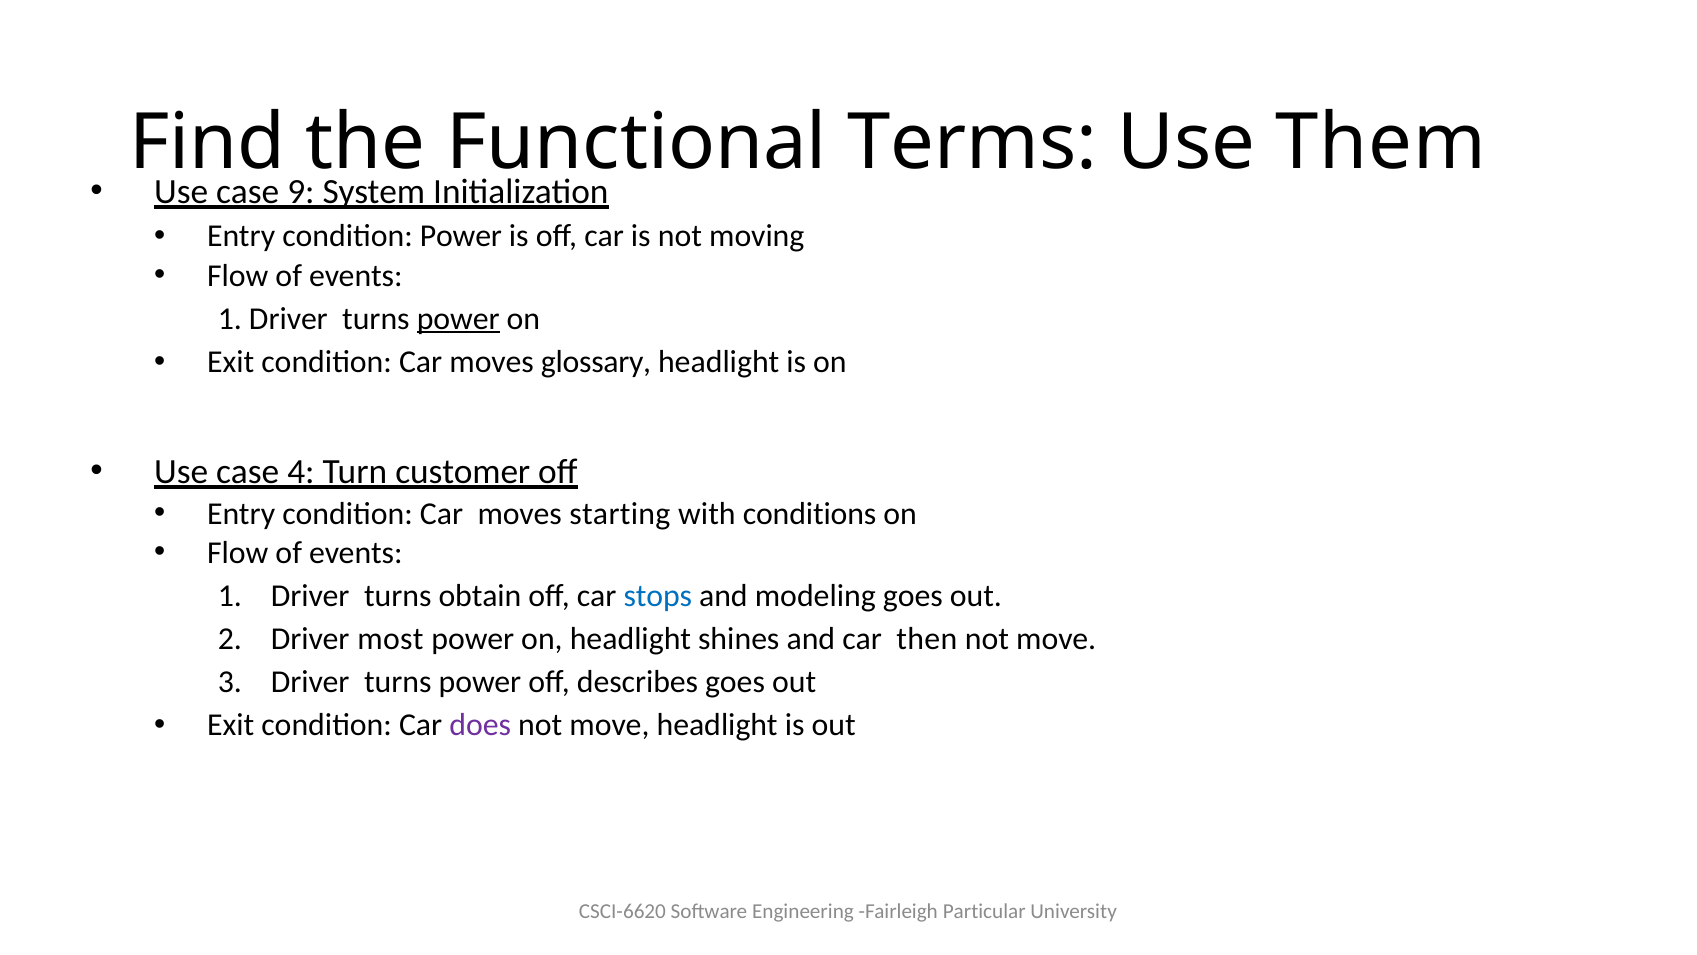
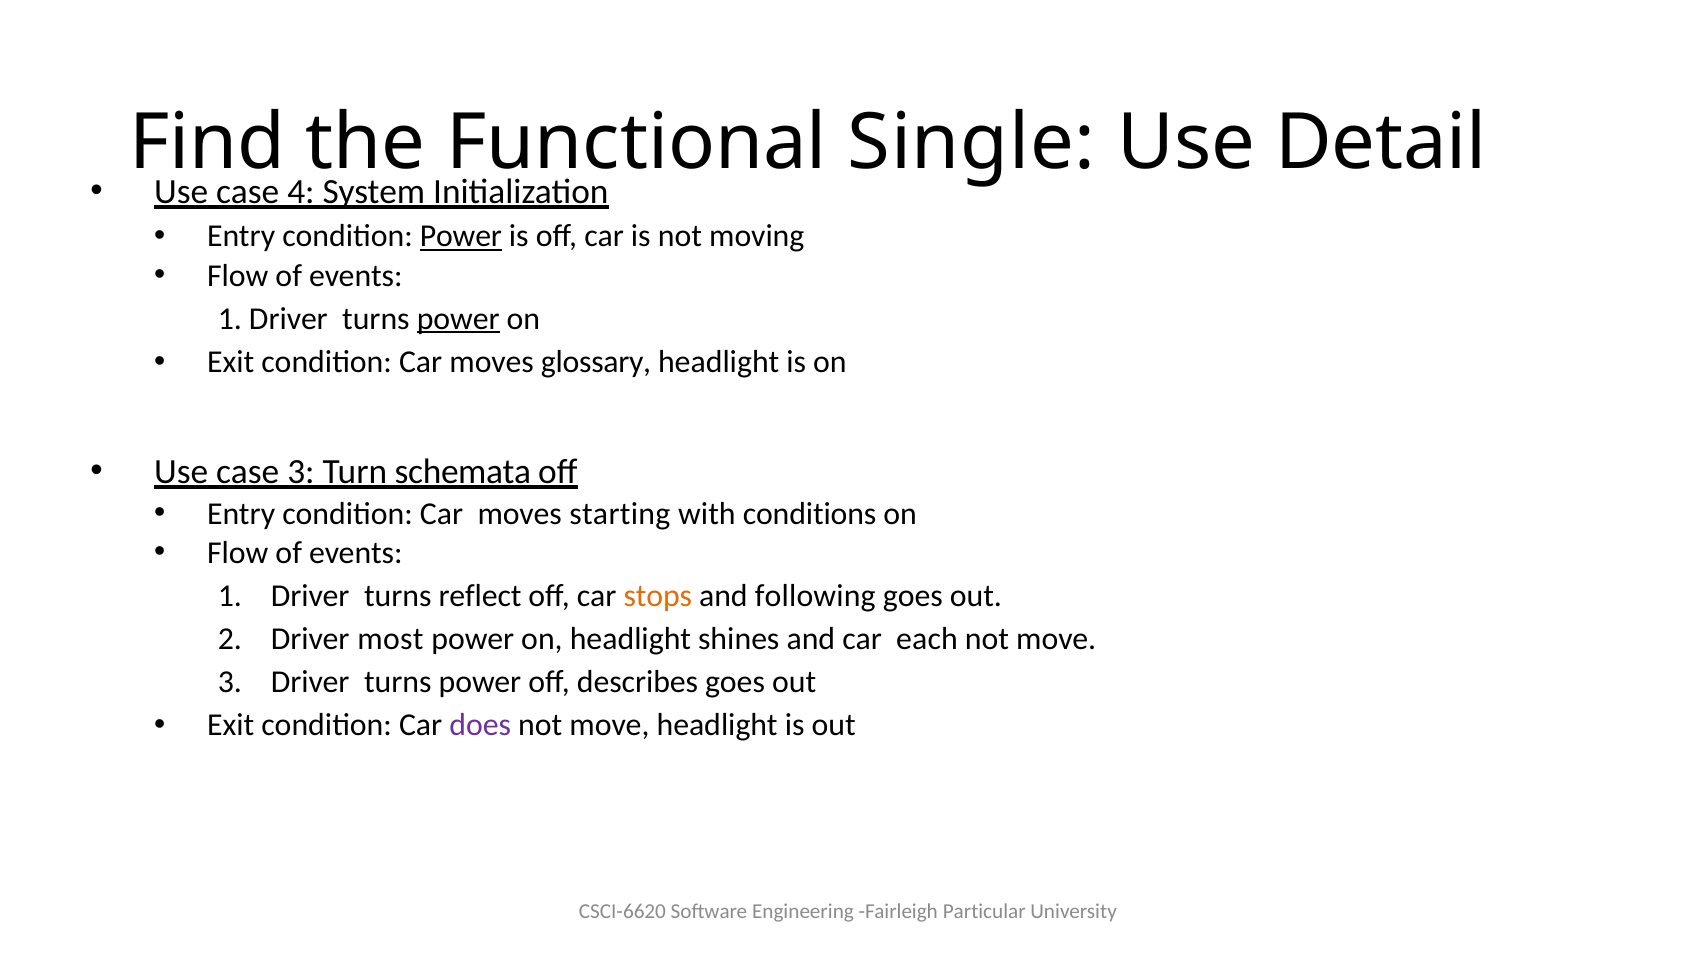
Terms: Terms -> Single
Them: Them -> Detail
9: 9 -> 4
Power at (461, 236) underline: none -> present
case 4: 4 -> 3
customer: customer -> schemata
obtain: obtain -> reflect
stops colour: blue -> orange
modeling: modeling -> following
then: then -> each
